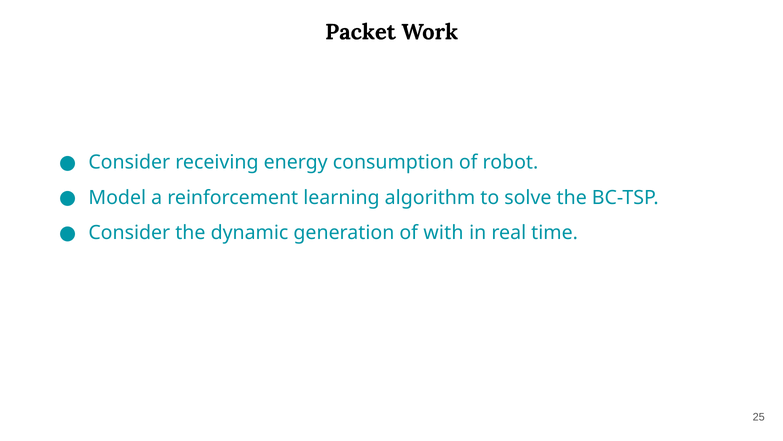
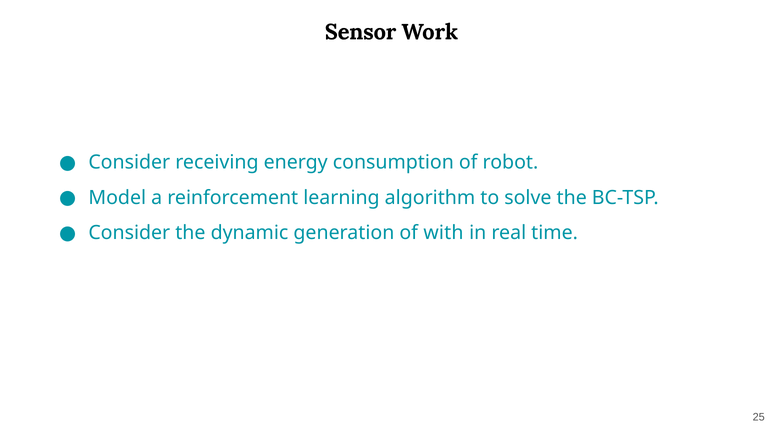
Packet: Packet -> Sensor
